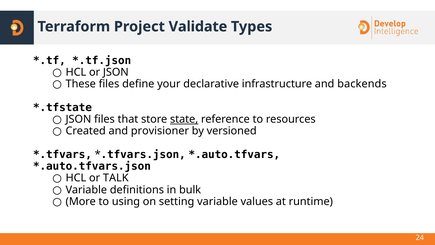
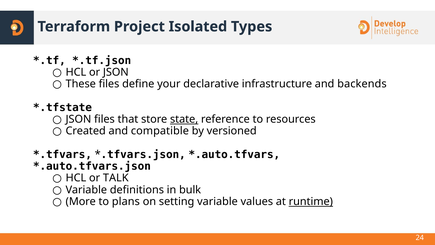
Validate: Validate -> Isolated
provisioner: provisioner -> compatible
using: using -> plans
runtime underline: none -> present
